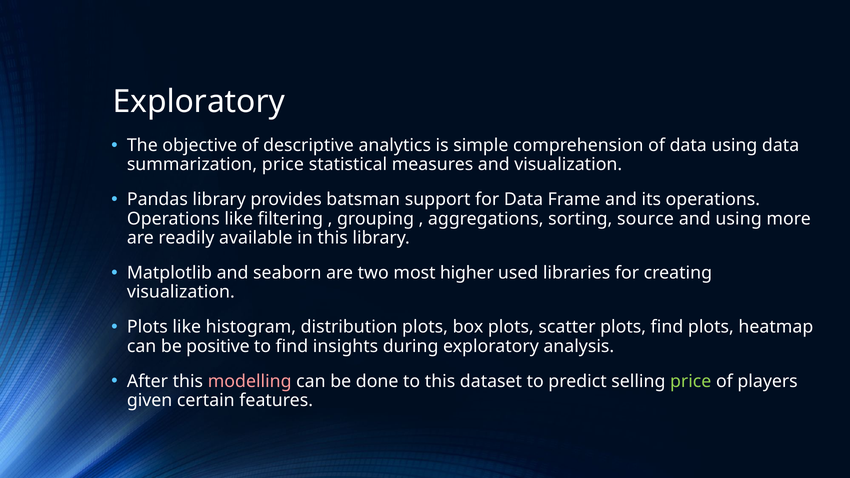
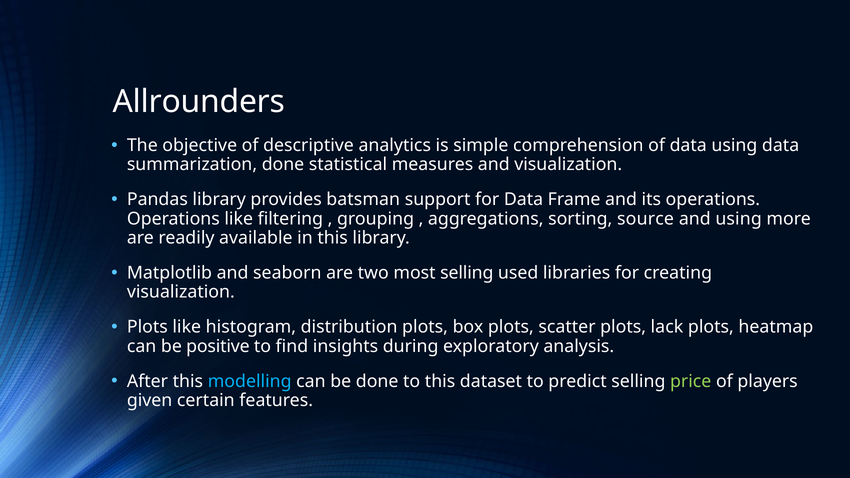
Exploratory at (199, 102): Exploratory -> Allrounders
summarization price: price -> done
most higher: higher -> selling
plots find: find -> lack
modelling colour: pink -> light blue
